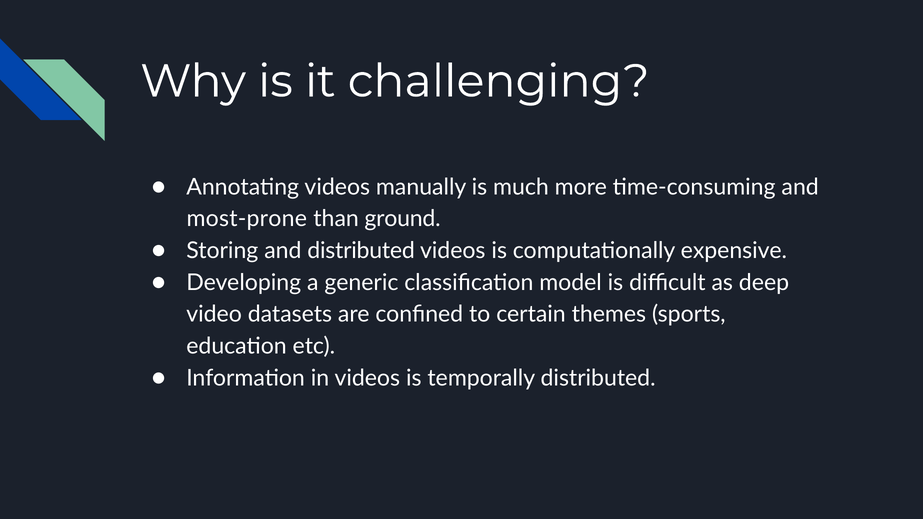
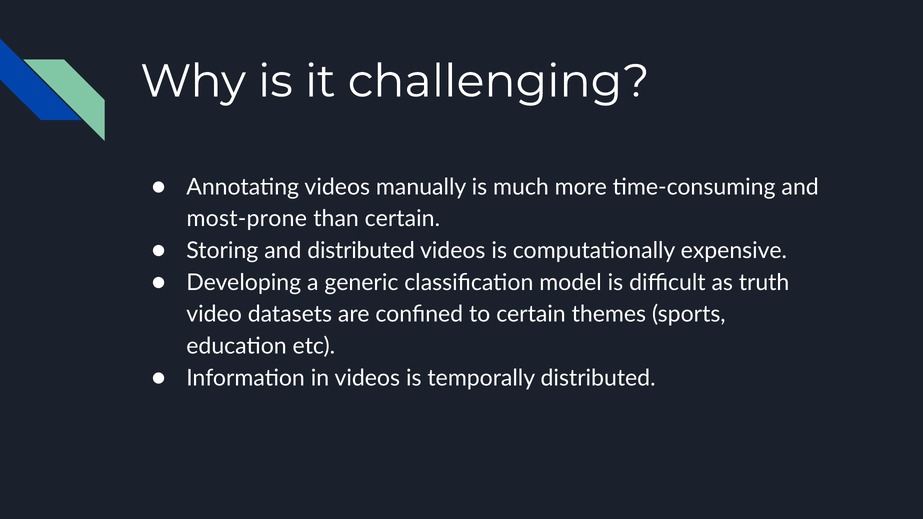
than ground: ground -> certain
deep: deep -> truth
